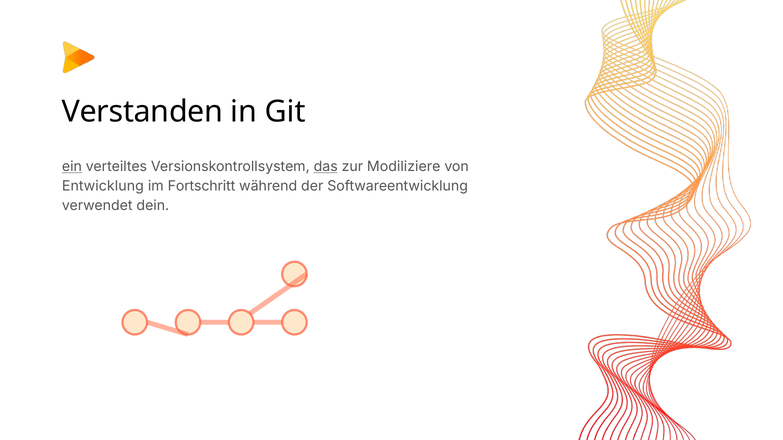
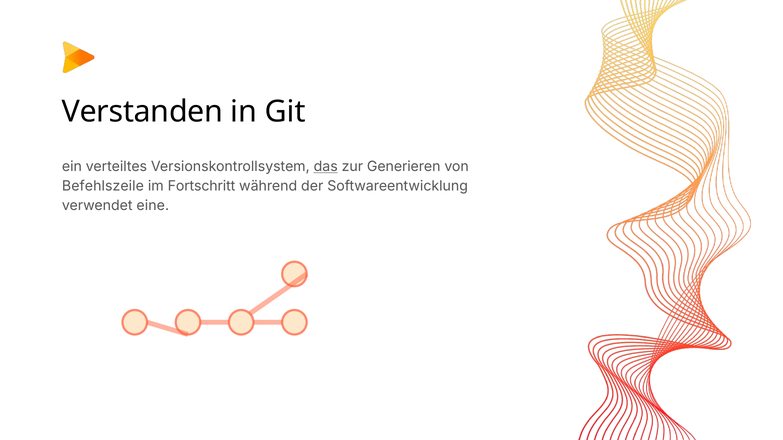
ein underline: present -> none
Modiliziere: Modiliziere -> Generieren
Entwicklung: Entwicklung -> Befehlszeile
dein: dein -> eine
